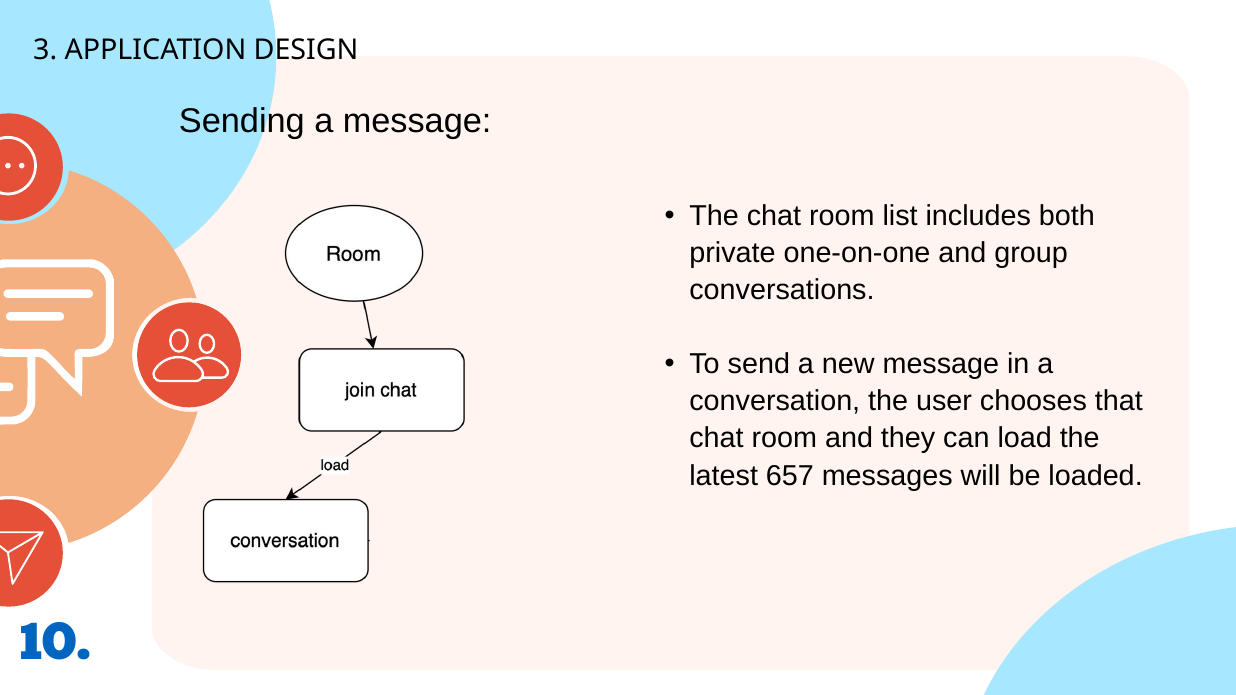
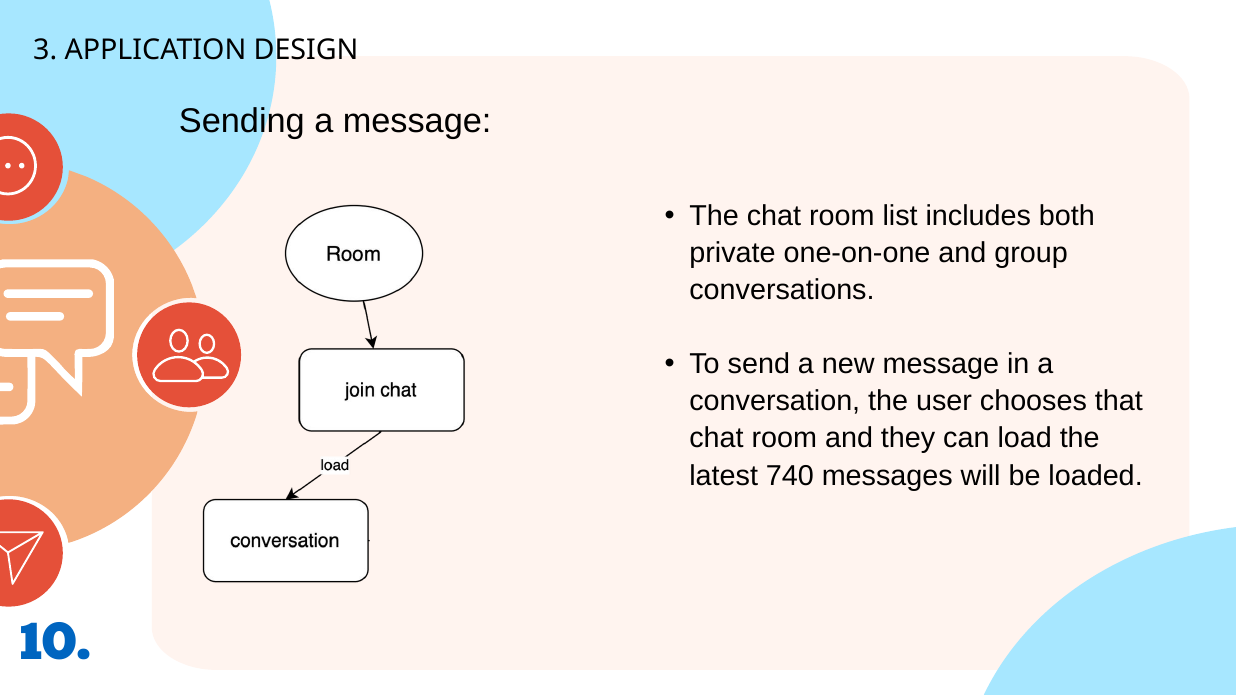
657: 657 -> 740
